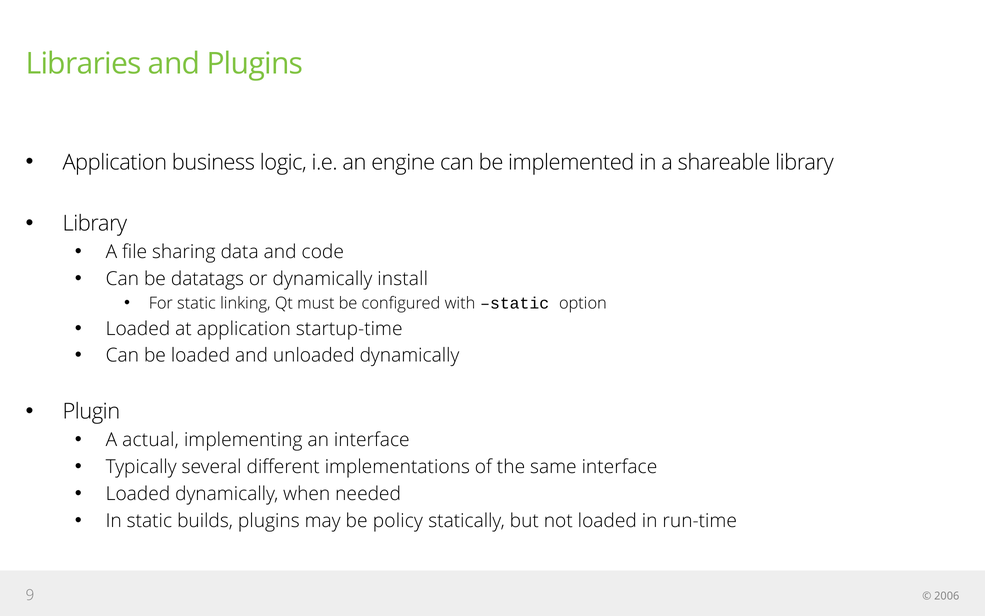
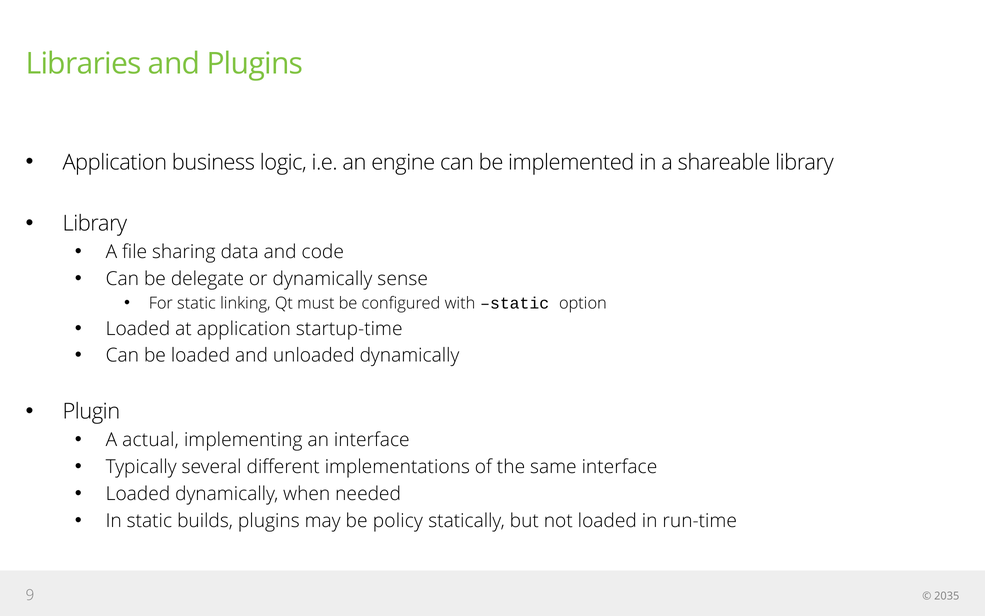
datatags: datatags -> delegate
install: install -> sense
2006: 2006 -> 2035
